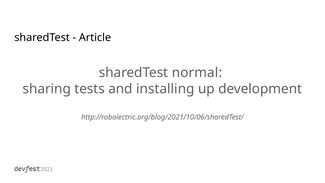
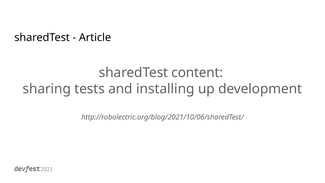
normal: normal -> content
